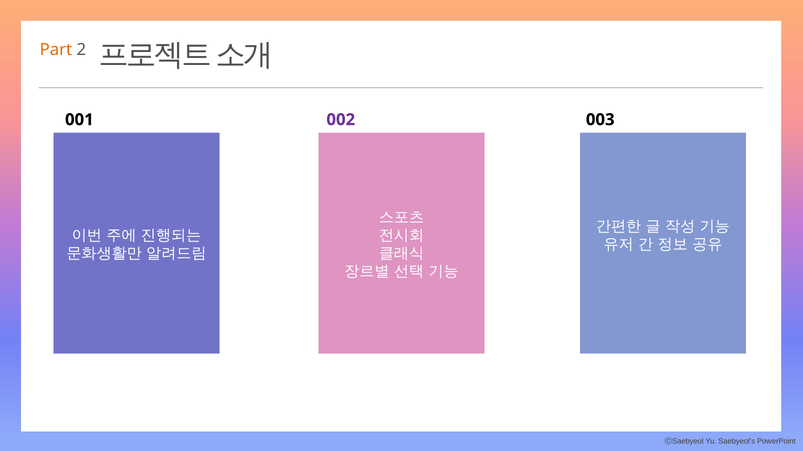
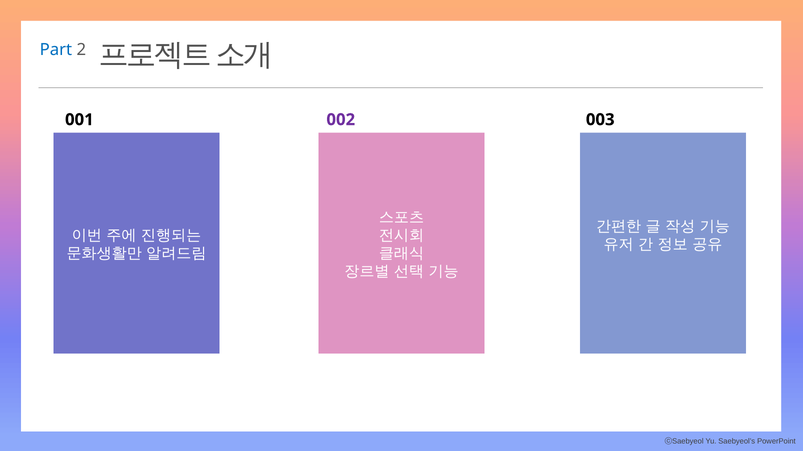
Part colour: orange -> blue
